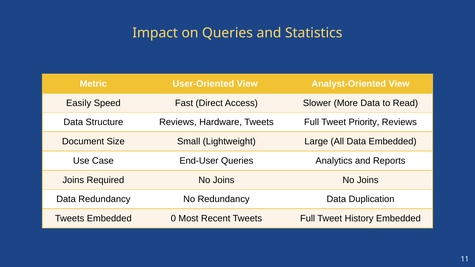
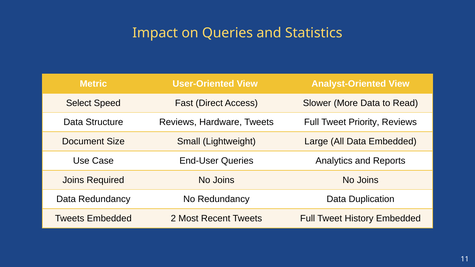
Easily: Easily -> Select
0: 0 -> 2
